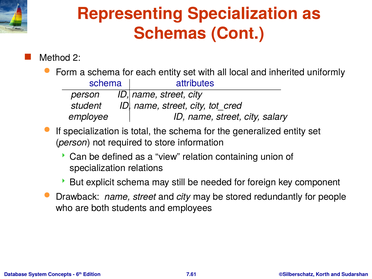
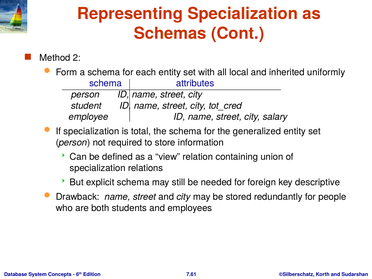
component: component -> descriptive
